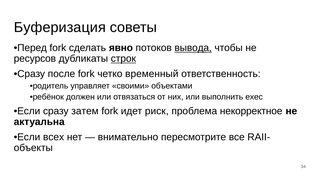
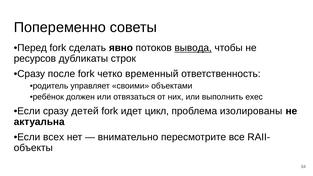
Буферизация: Буферизация -> Попеременно
строк underline: present -> none
затем: затем -> детей
риск: риск -> цикл
некорректное: некорректное -> изолированы
